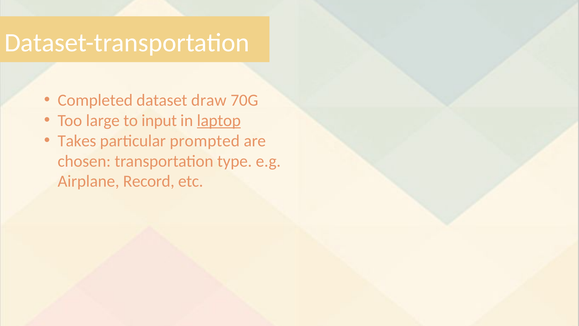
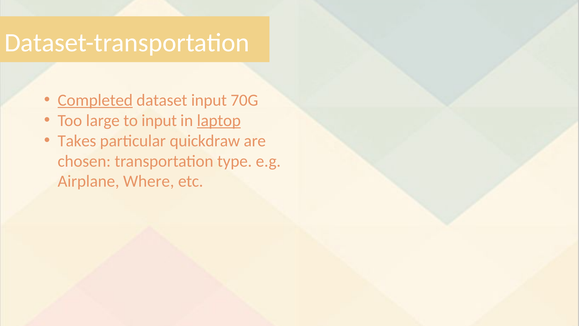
Completed underline: none -> present
dataset draw: draw -> input
prompted: prompted -> quickdraw
Record: Record -> Where
